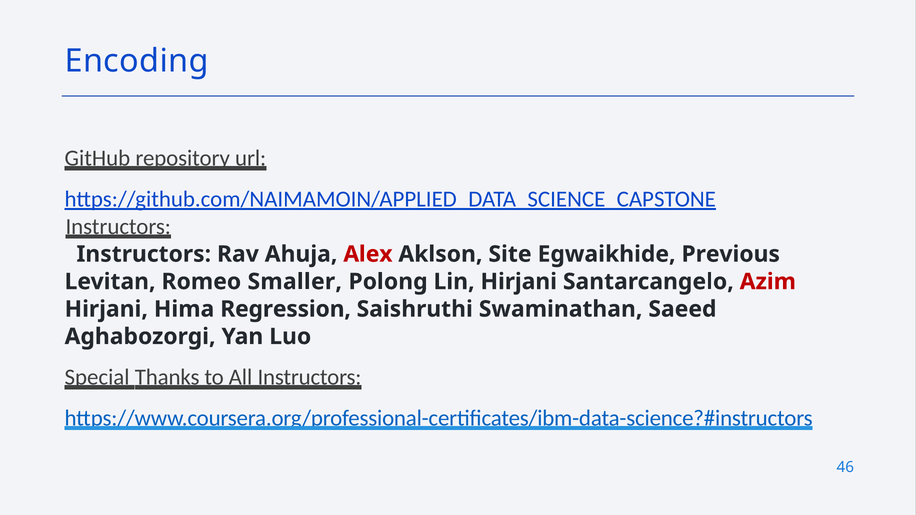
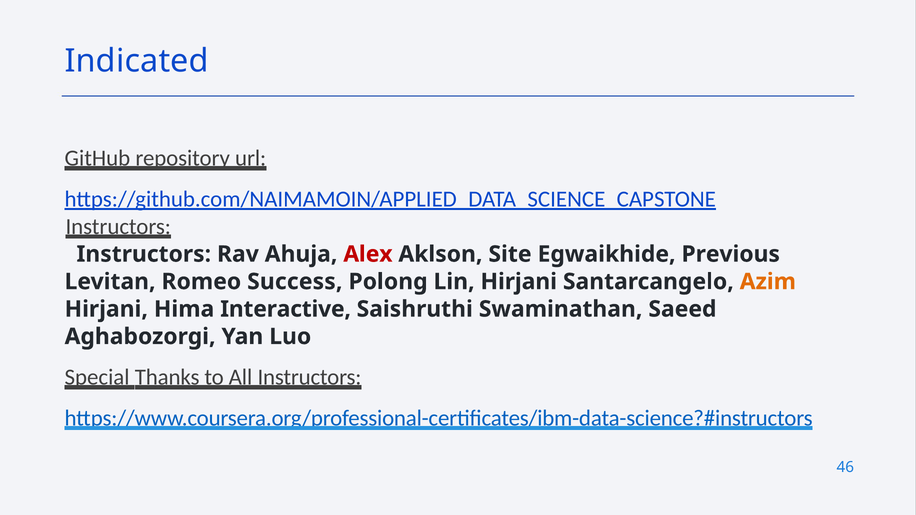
Encoding: Encoding -> Indicated
Smaller: Smaller -> Success
Azim colour: red -> orange
Regression: Regression -> Interactive
